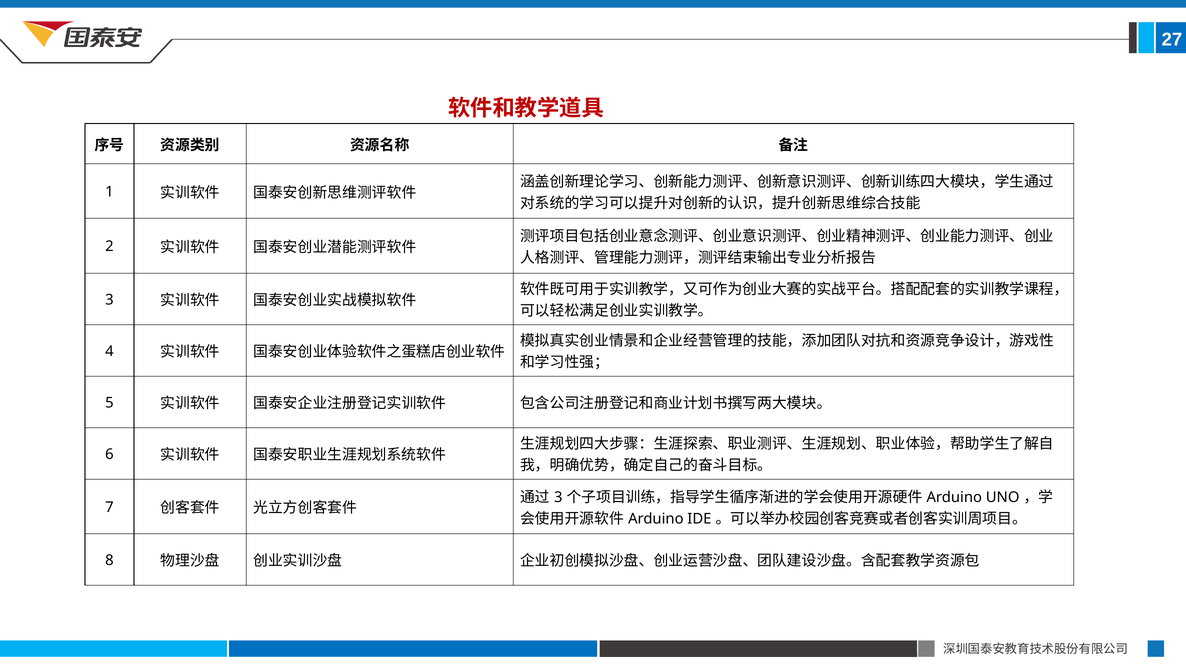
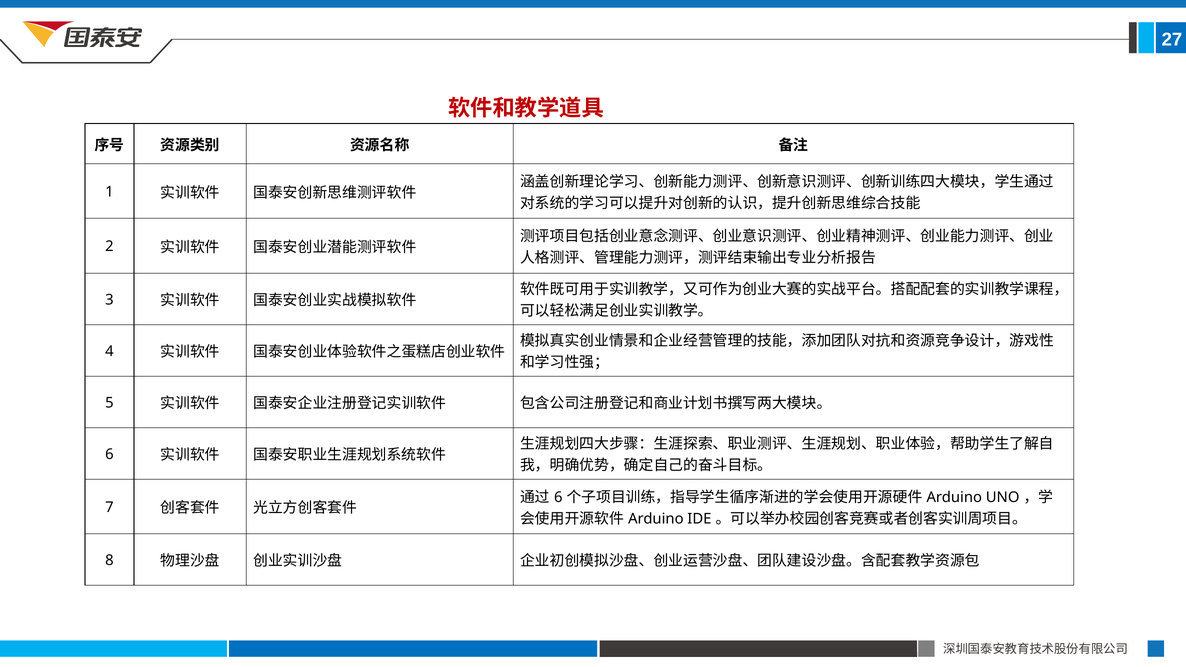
3 at (558, 497): 3 -> 6
